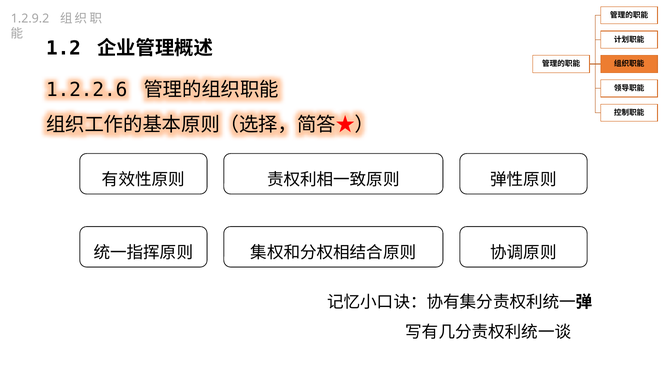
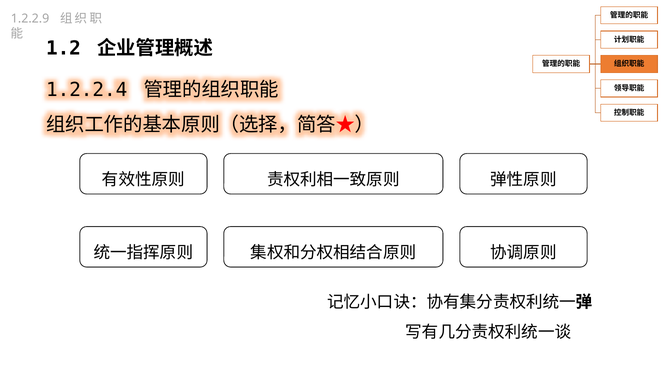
1.2.9.2: 1.2.9.2 -> 1.2.2.9
1.2.2.6: 1.2.2.6 -> 1.2.2.4
